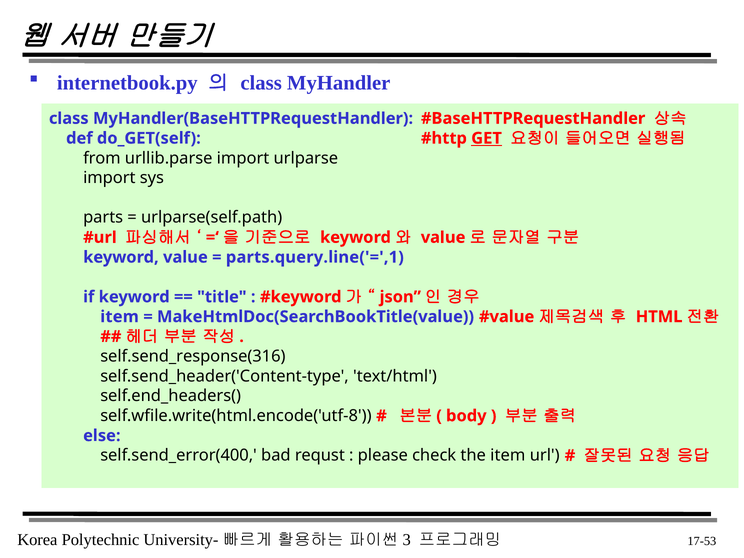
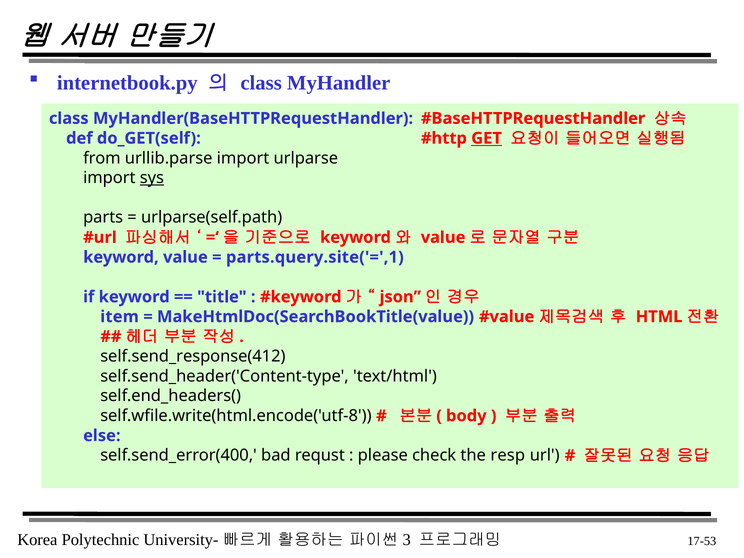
sys underline: none -> present
parts.query.line('=',1: parts.query.line('=',1 -> parts.query.site('=',1
self.send_response(316: self.send_response(316 -> self.send_response(412
the item: item -> resp
